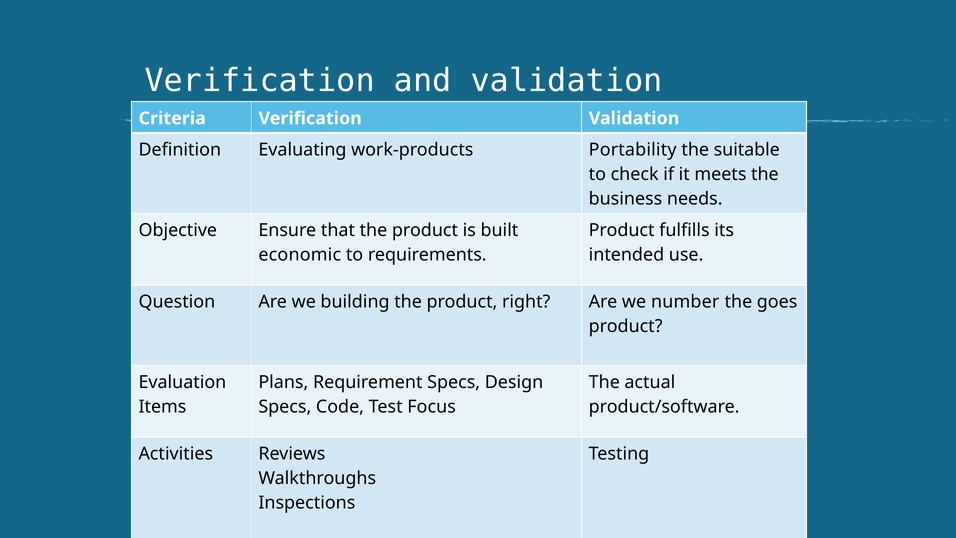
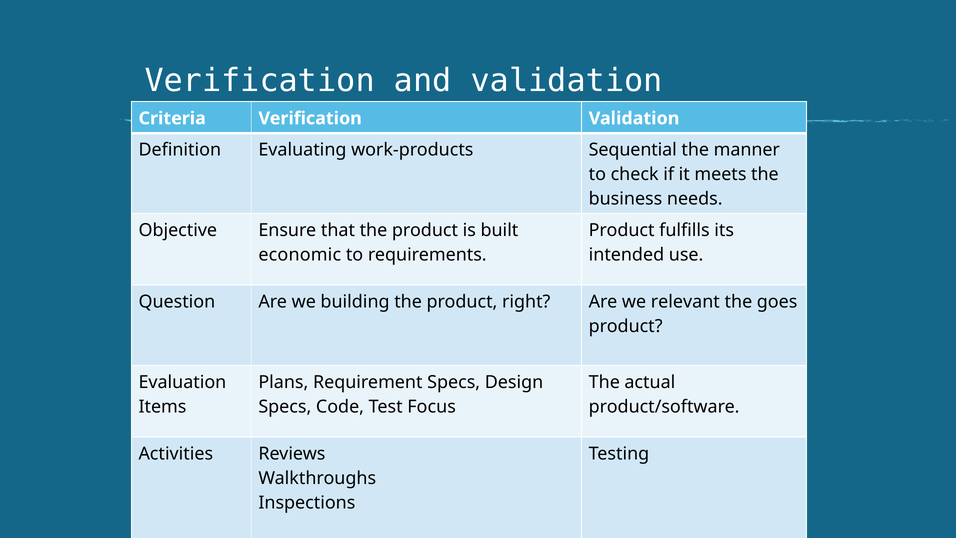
Portability: Portability -> Sequential
suitable: suitable -> manner
number: number -> relevant
